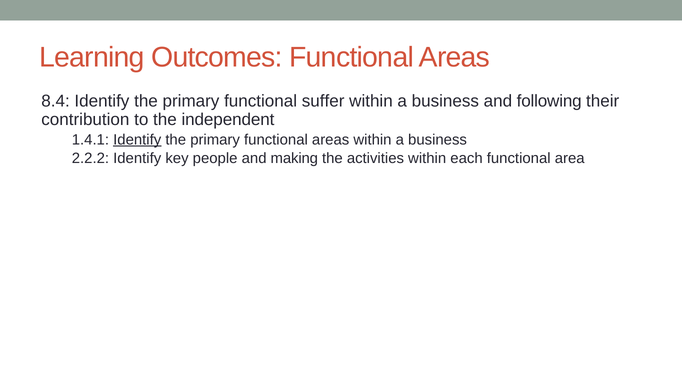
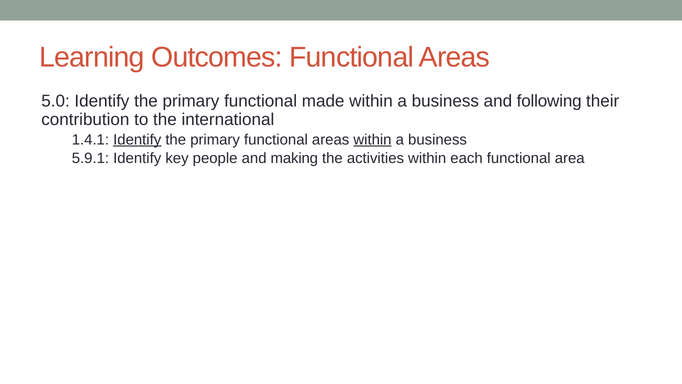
8.4: 8.4 -> 5.0
suffer: suffer -> made
independent: independent -> international
within at (372, 140) underline: none -> present
2.2.2: 2.2.2 -> 5.9.1
